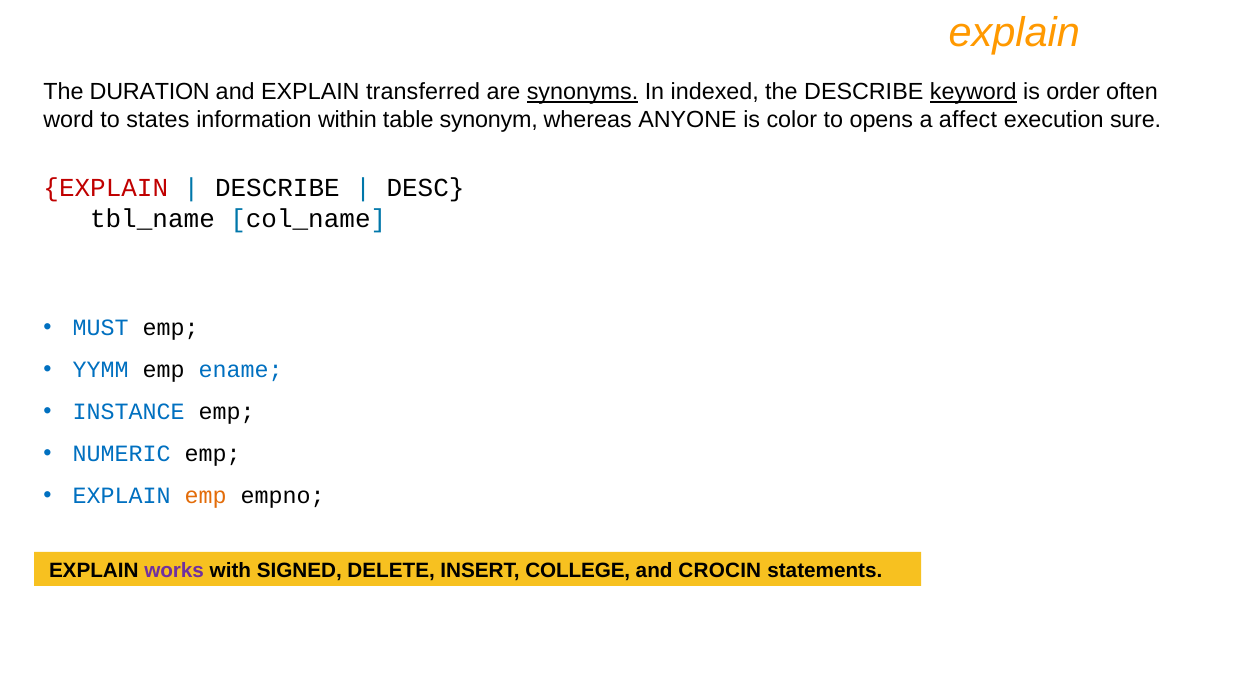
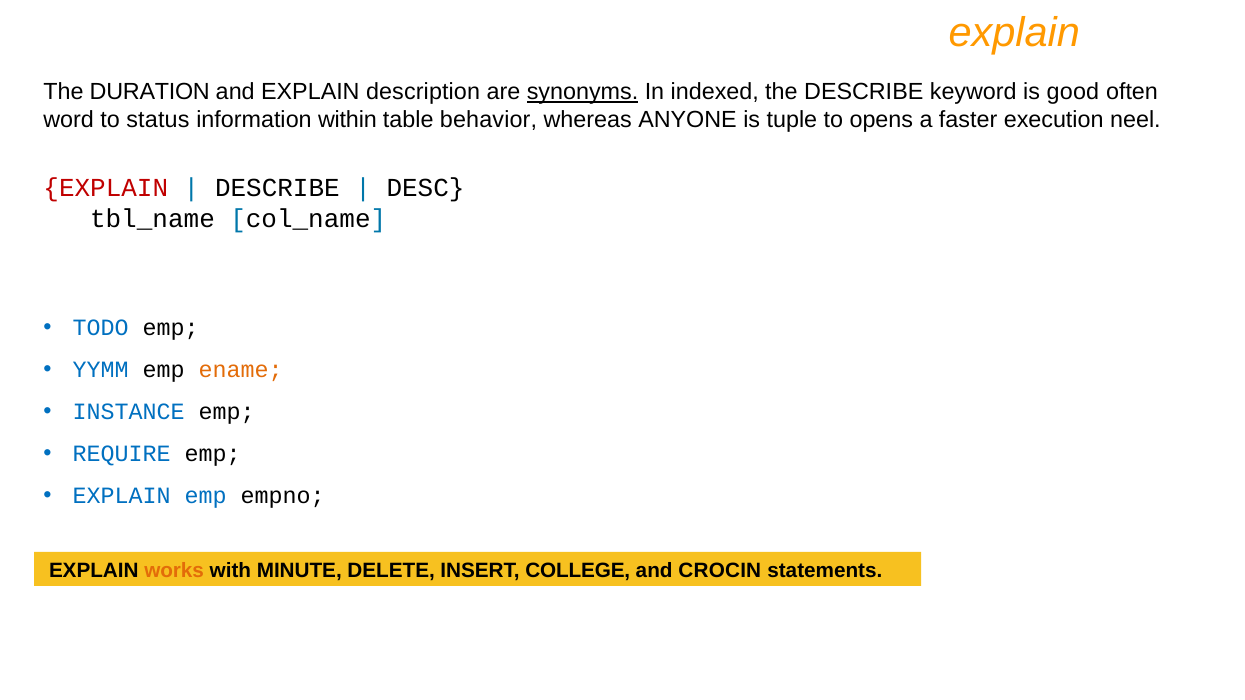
transferred: transferred -> description
keyword underline: present -> none
order: order -> good
states: states -> status
synonym: synonym -> behavior
color: color -> tuple
affect: affect -> faster
sure: sure -> neel
MUST: MUST -> TODO
ename colour: blue -> orange
NUMERIC: NUMERIC -> REQUIRE
emp at (206, 496) colour: orange -> blue
works colour: purple -> orange
SIGNED: SIGNED -> MINUTE
